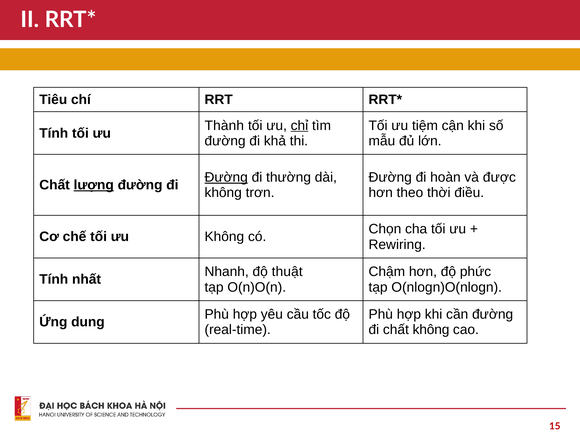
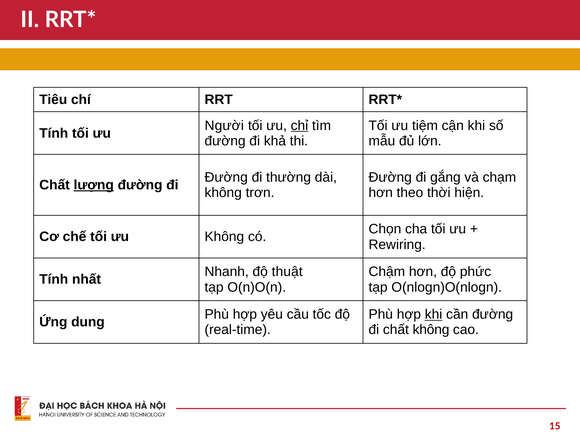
Thành: Thành -> Người
Đường at (226, 177) underline: present -> none
hoàn: hoàn -> gắng
được: được -> chạm
điều: điều -> hiện
khi at (434, 314) underline: none -> present
